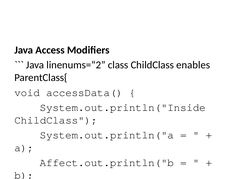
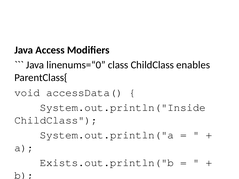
linenums=“2: linenums=“2 -> linenums=“0
Affect.out.println("b: Affect.out.println("b -> Exists.out.println("b
